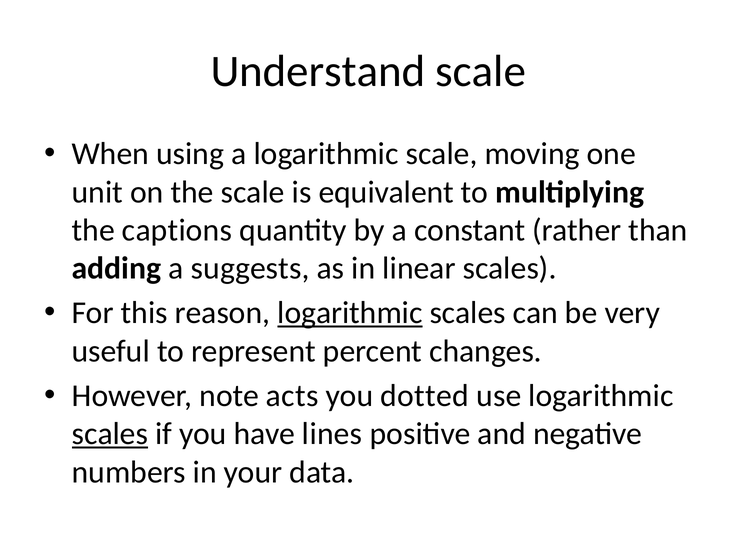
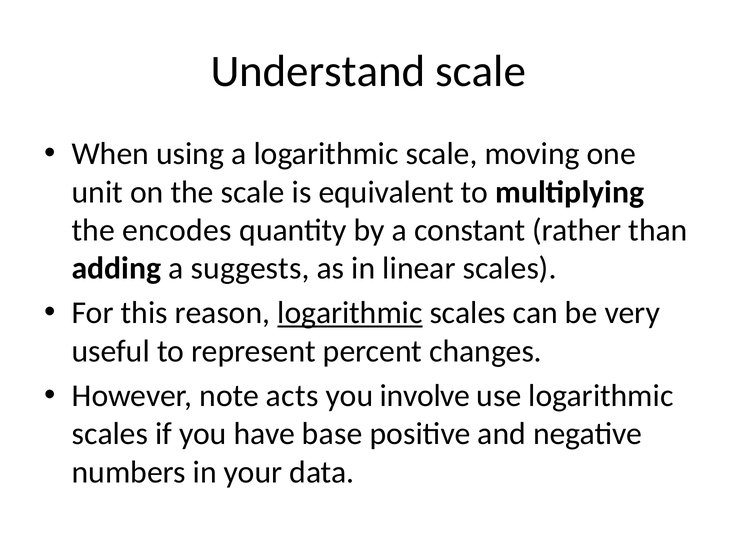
captions: captions -> encodes
dotted: dotted -> involve
scales at (110, 434) underline: present -> none
lines: lines -> base
